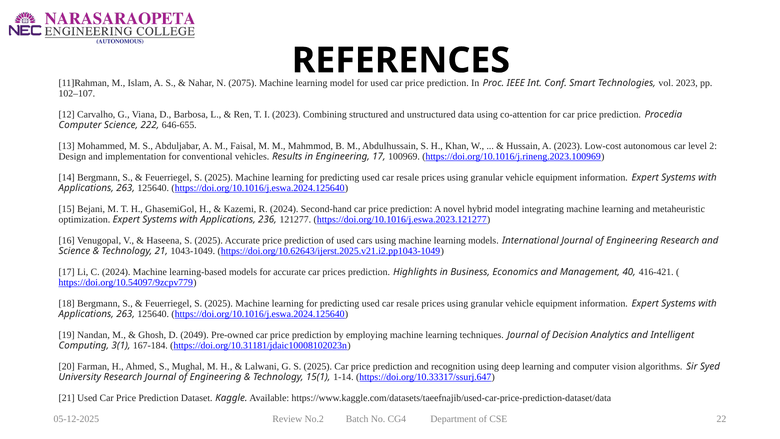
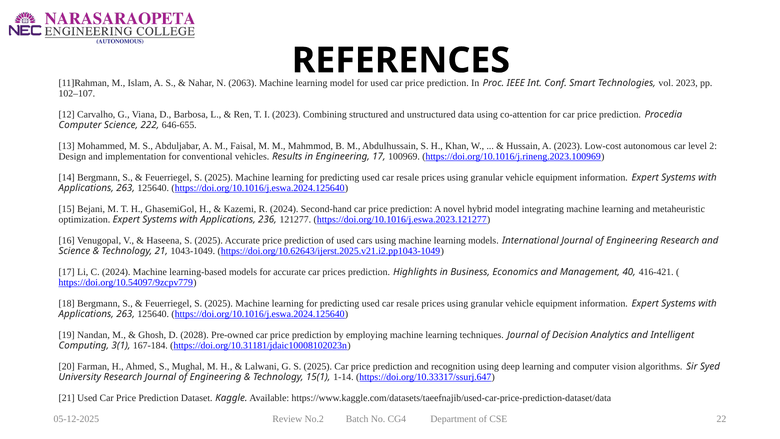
2075: 2075 -> 2063
2049: 2049 -> 2028
